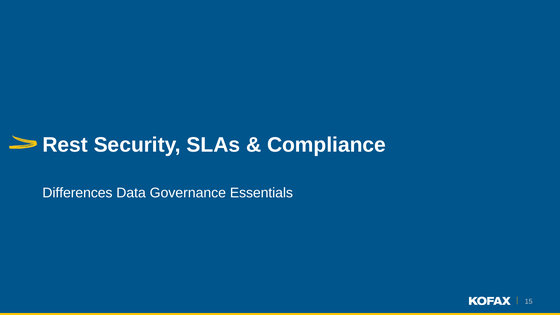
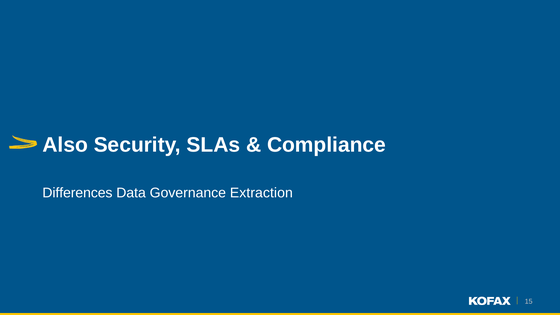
Rest: Rest -> Also
Essentials: Essentials -> Extraction
